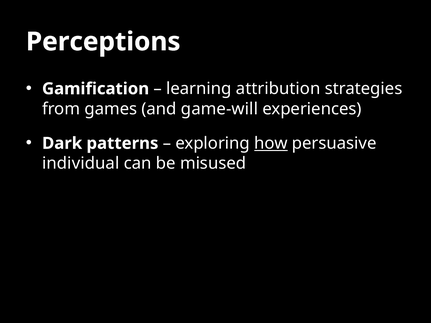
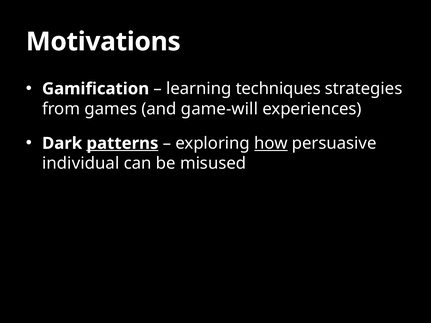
Perceptions: Perceptions -> Motivations
attribution: attribution -> techniques
patterns underline: none -> present
